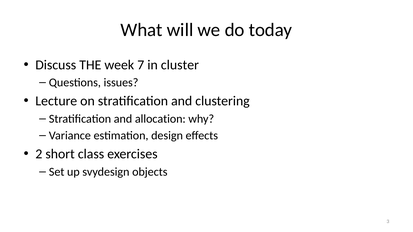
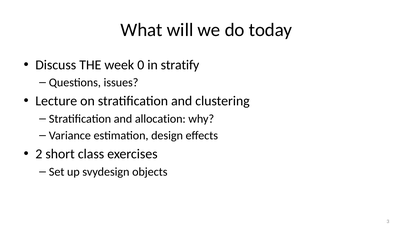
7: 7 -> 0
cluster: cluster -> stratify
